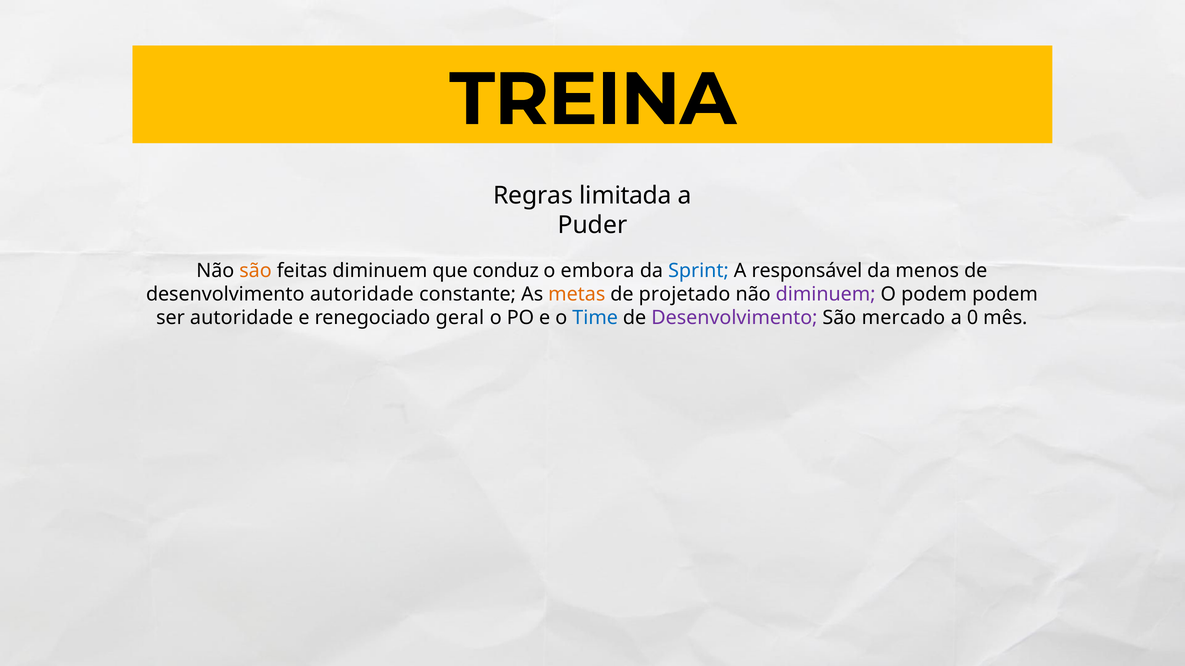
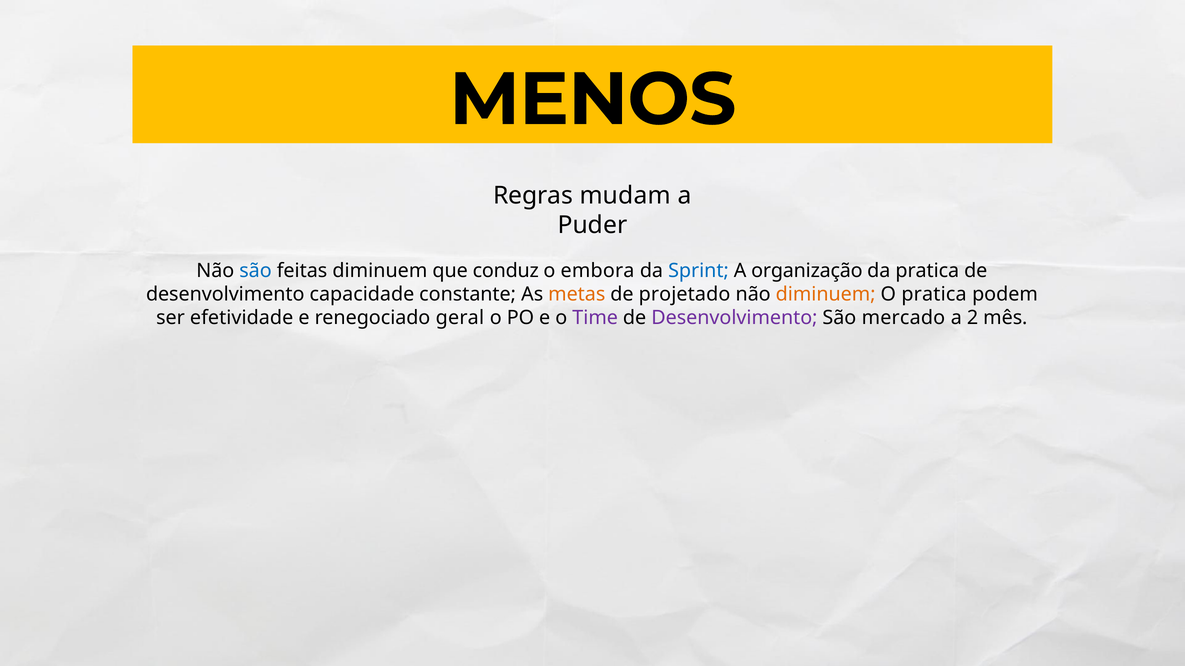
TREINA: TREINA -> MENOS
limitada: limitada -> mudam
são at (256, 271) colour: orange -> blue
responsável: responsável -> organização
da menos: menos -> pratica
desenvolvimento autoridade: autoridade -> capacidade
diminuem at (826, 295) colour: purple -> orange
O podem: podem -> pratica
ser autoridade: autoridade -> efetividade
Time colour: blue -> purple
0: 0 -> 2
